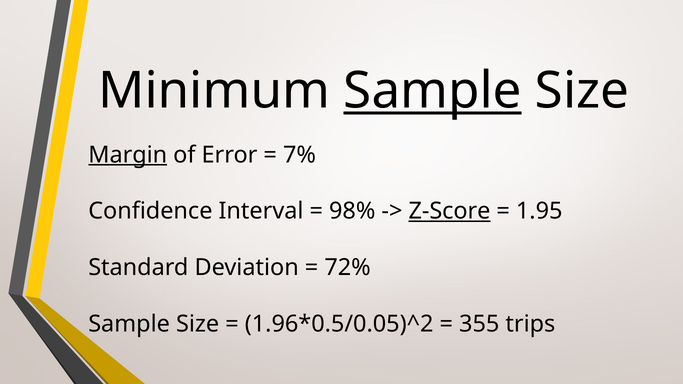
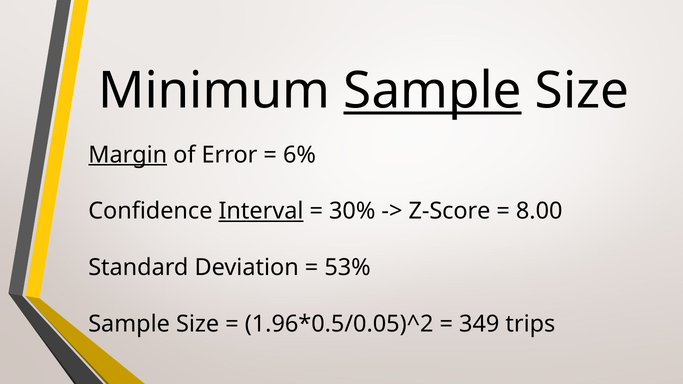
7%: 7% -> 6%
Interval underline: none -> present
98%: 98% -> 30%
Z-Score underline: present -> none
1.95: 1.95 -> 8.00
72%: 72% -> 53%
355: 355 -> 349
